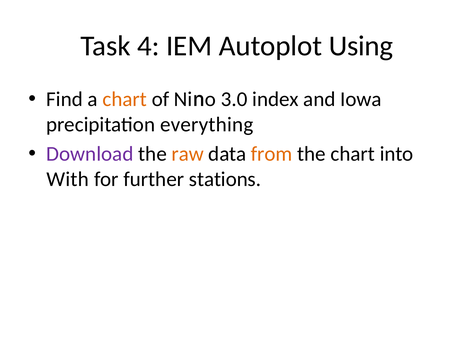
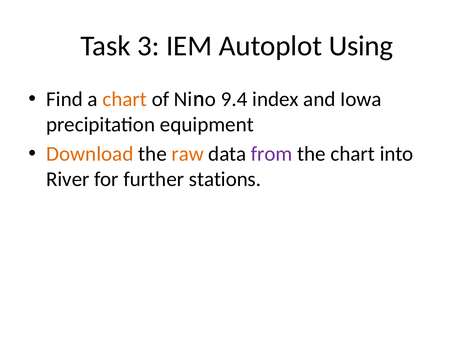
4: 4 -> 3
3.0: 3.0 -> 9.4
everything: everything -> equipment
Download colour: purple -> orange
from colour: orange -> purple
With: With -> River
